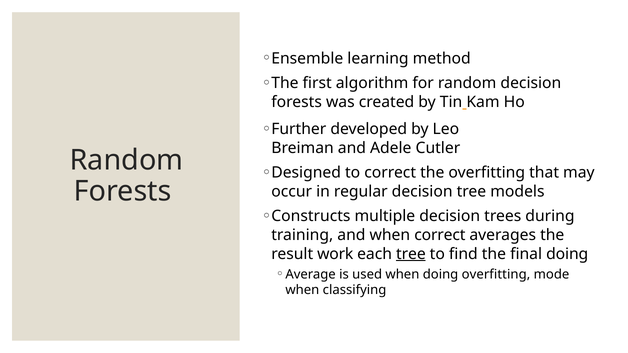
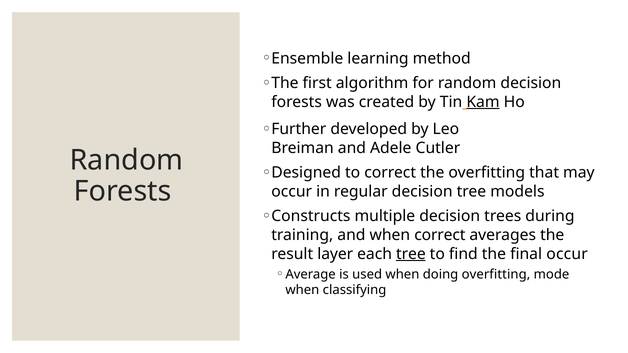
Kam underline: none -> present
work: work -> layer
final doing: doing -> occur
